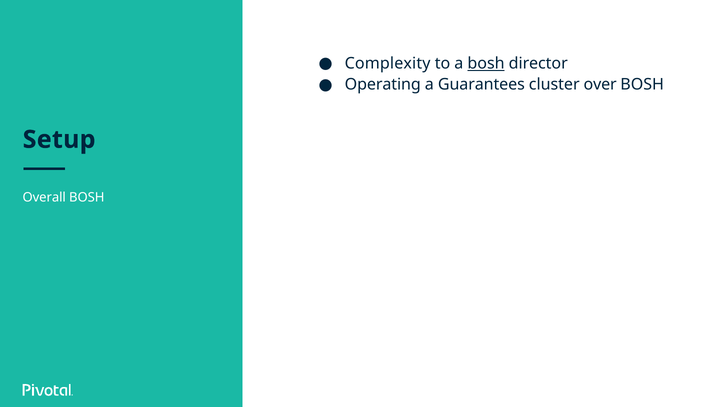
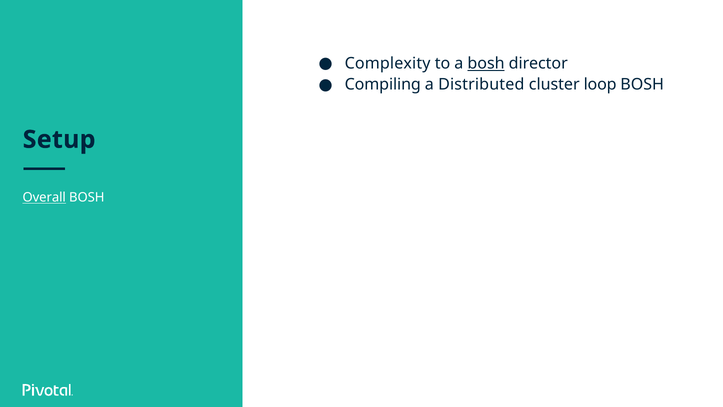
Operating: Operating -> Compiling
Guarantees: Guarantees -> Distributed
over: over -> loop
Overall underline: none -> present
